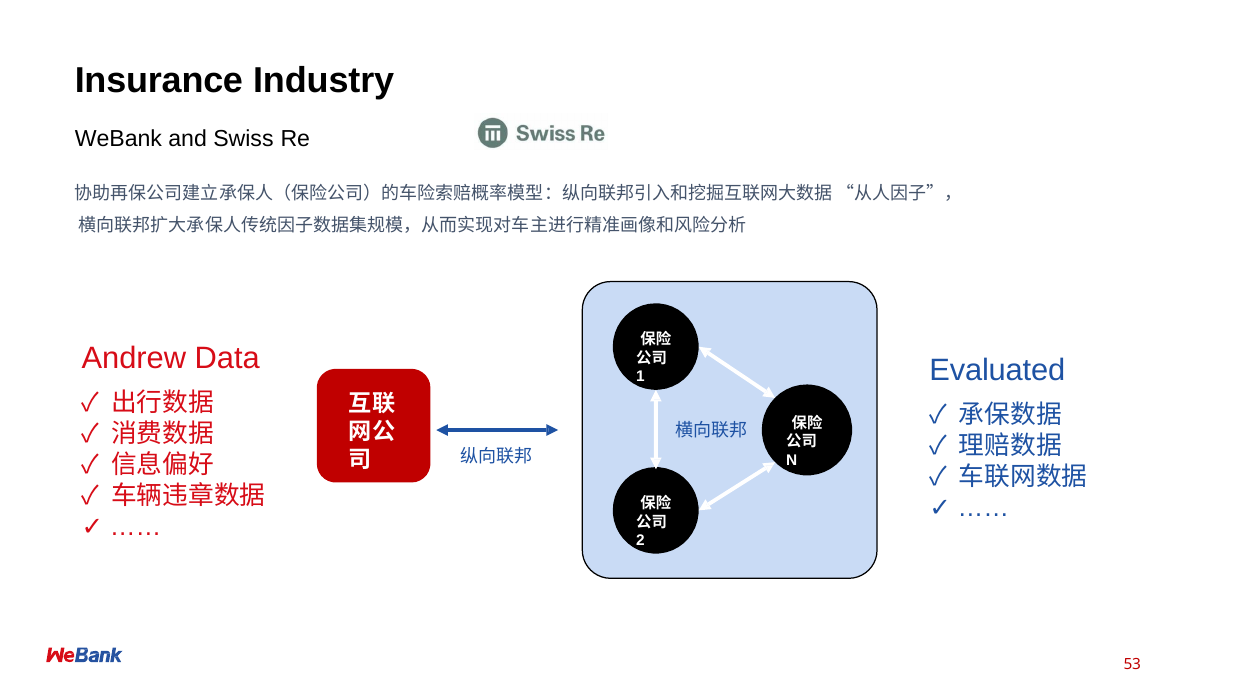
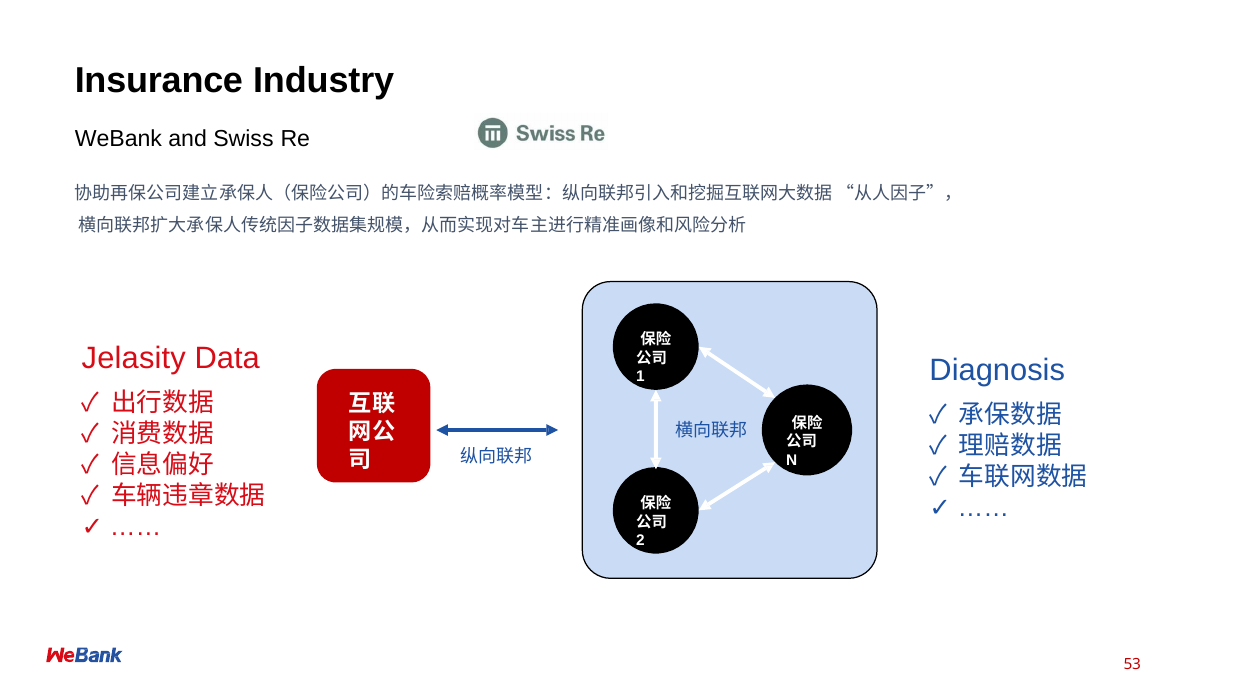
Andrew: Andrew -> Jelasity
Evaluated: Evaluated -> Diagnosis
